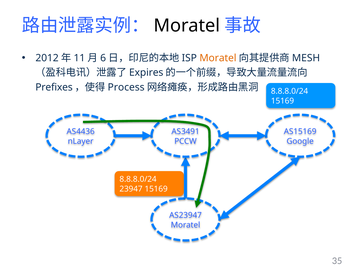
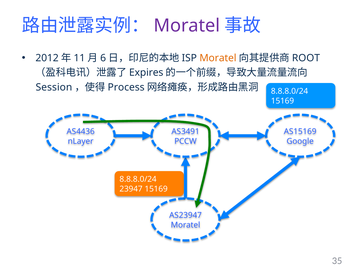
Moratel at (187, 26) colour: black -> purple
MESH: MESH -> ROOT
Prefixes: Prefixes -> Session
